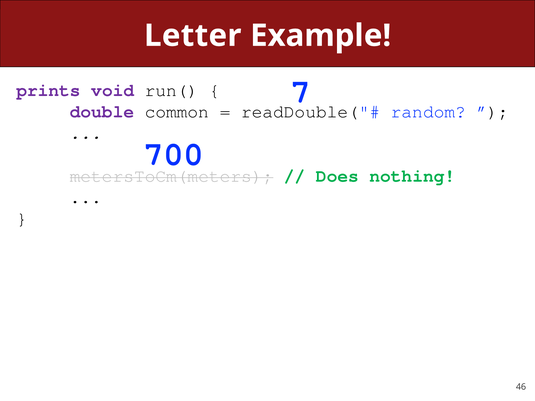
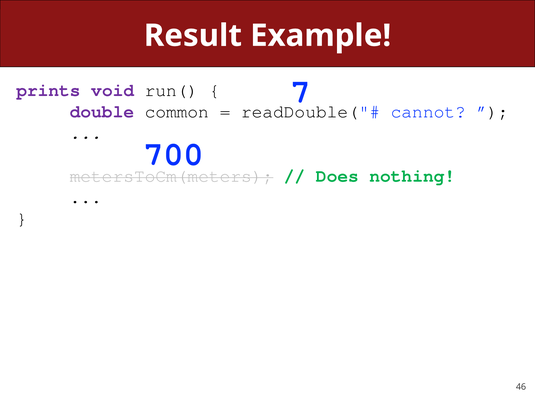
Letter: Letter -> Result
random: random -> cannot
